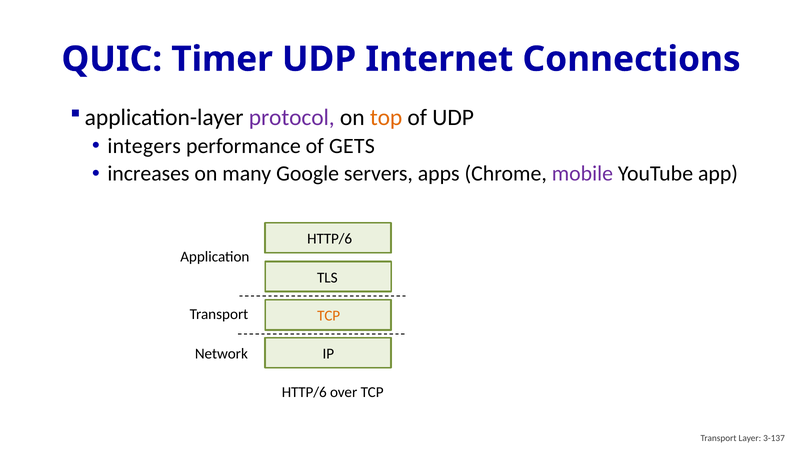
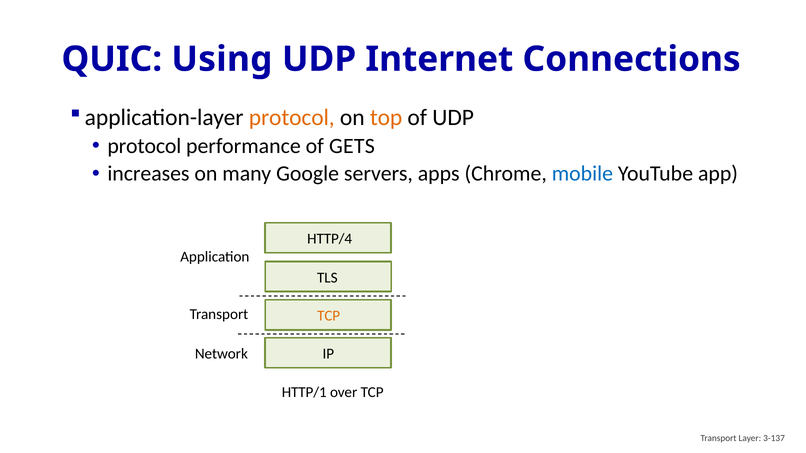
Timer: Timer -> Using
protocol at (292, 117) colour: purple -> orange
integers at (144, 146): integers -> protocol
mobile colour: purple -> blue
HTTP/6 at (330, 239): HTTP/6 -> HTTP/4
HTTP/6 at (304, 393): HTTP/6 -> HTTP/1
